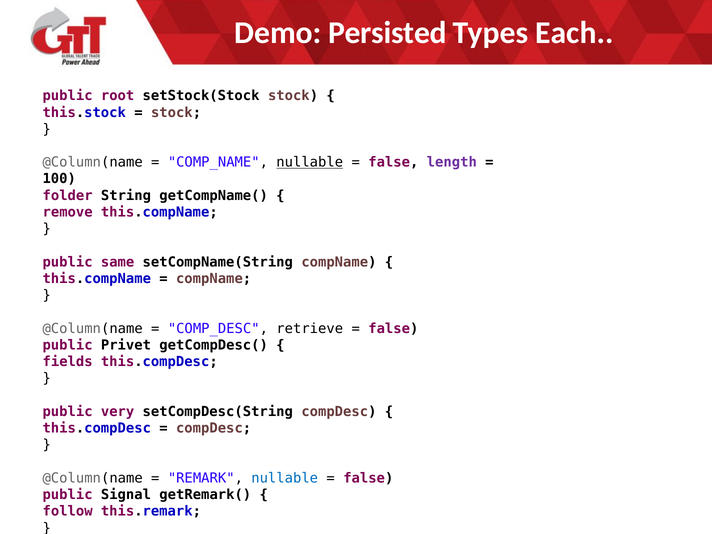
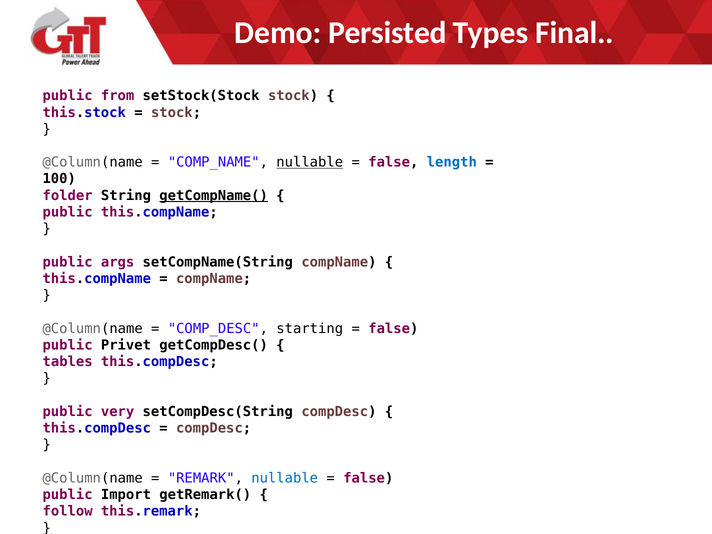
Each: Each -> Final
root: root -> from
length colour: purple -> blue
getCompName( underline: none -> present
remove at (68, 212): remove -> public
same: same -> args
retrieve: retrieve -> starting
fields: fields -> tables
Signal: Signal -> Import
